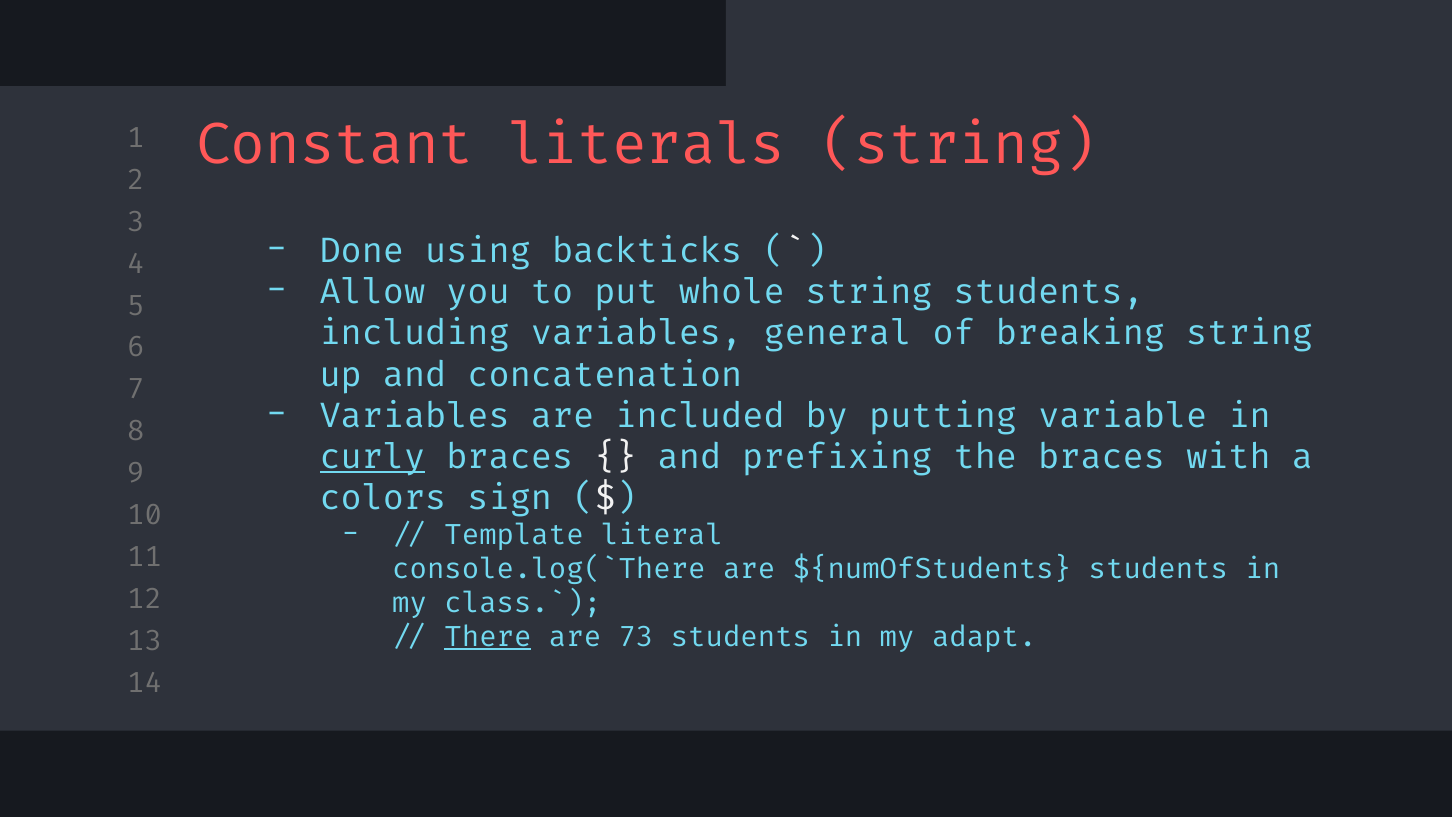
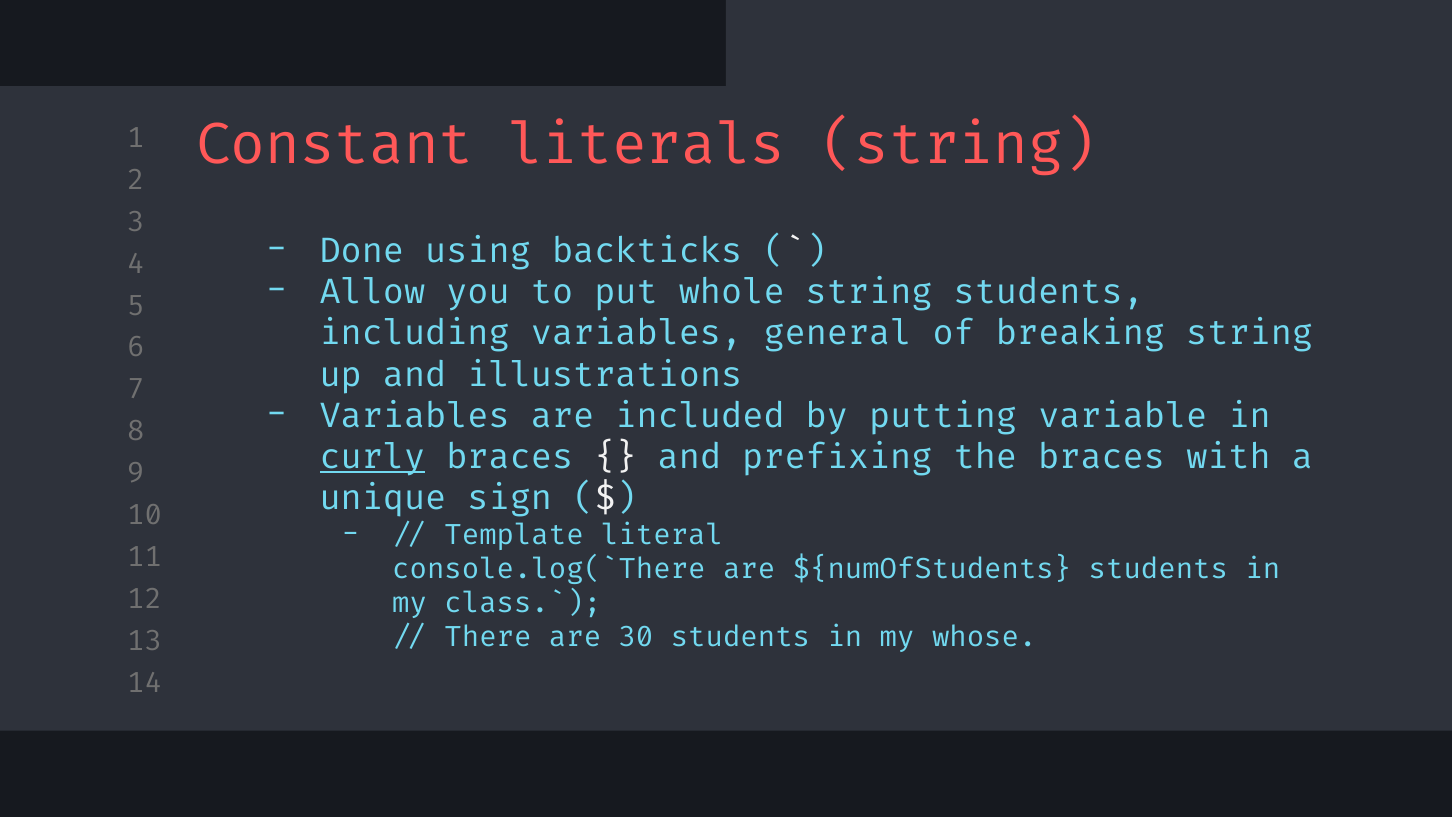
concatenation: concatenation -> illustrations
colors: colors -> unique
There underline: present -> none
73: 73 -> 30
adapt: adapt -> whose
